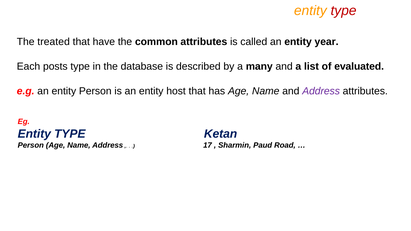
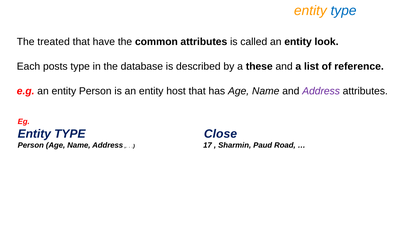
type at (344, 11) colour: red -> blue
year: year -> look
many: many -> these
evaluated: evaluated -> reference
Ketan: Ketan -> Close
